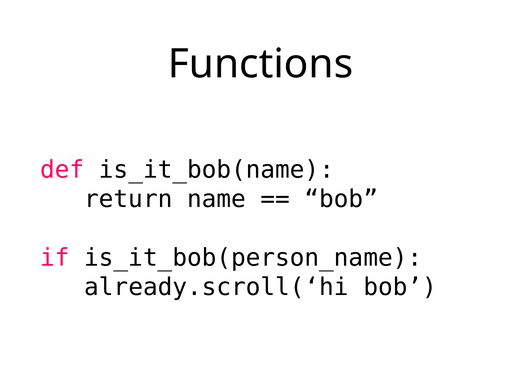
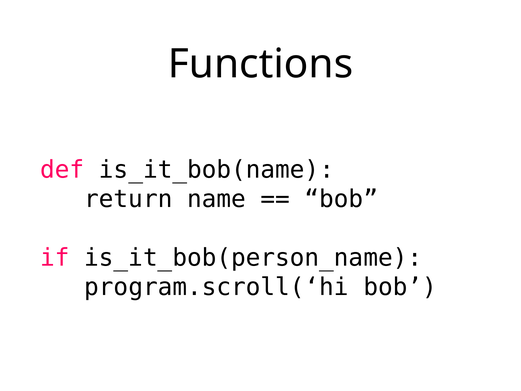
already.scroll(‘hi: already.scroll(‘hi -> program.scroll(‘hi
